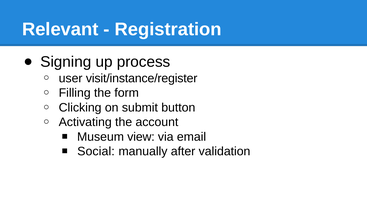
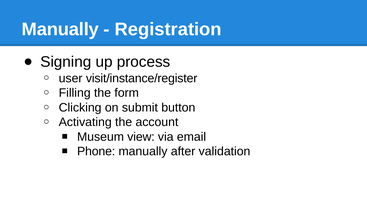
Relevant at (60, 29): Relevant -> Manually
Social: Social -> Phone
